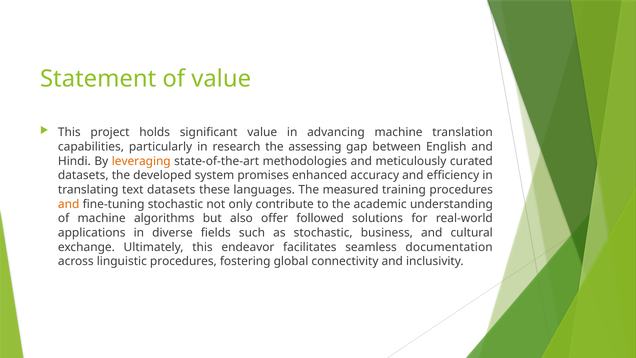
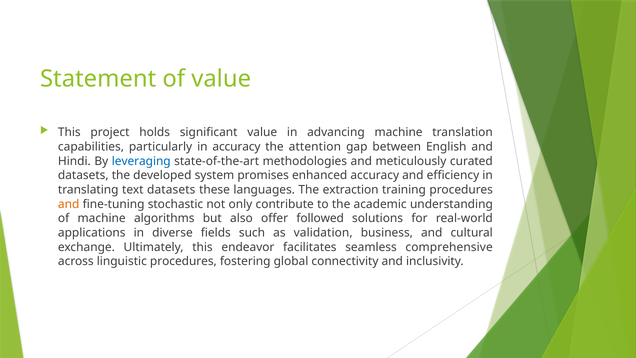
in research: research -> accuracy
assessing: assessing -> attention
leveraging colour: orange -> blue
measured: measured -> extraction
as stochastic: stochastic -> validation
documentation: documentation -> comprehensive
